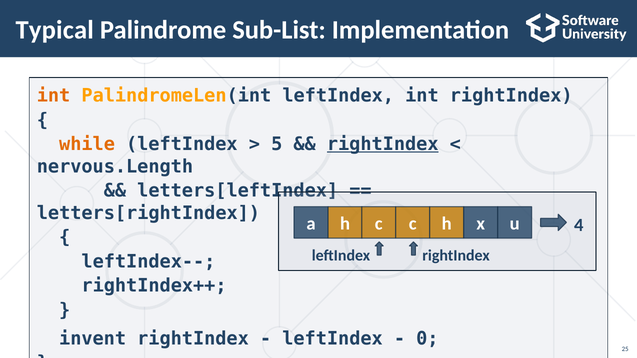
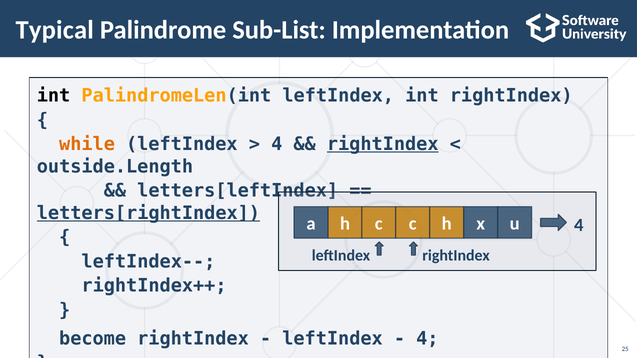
int at (54, 96) colour: orange -> black
5 at (277, 144): 5 -> 4
nervous.Length: nervous.Length -> outside.Length
letters[rightIndex underline: none -> present
invent: invent -> become
0 at (427, 339): 0 -> 4
